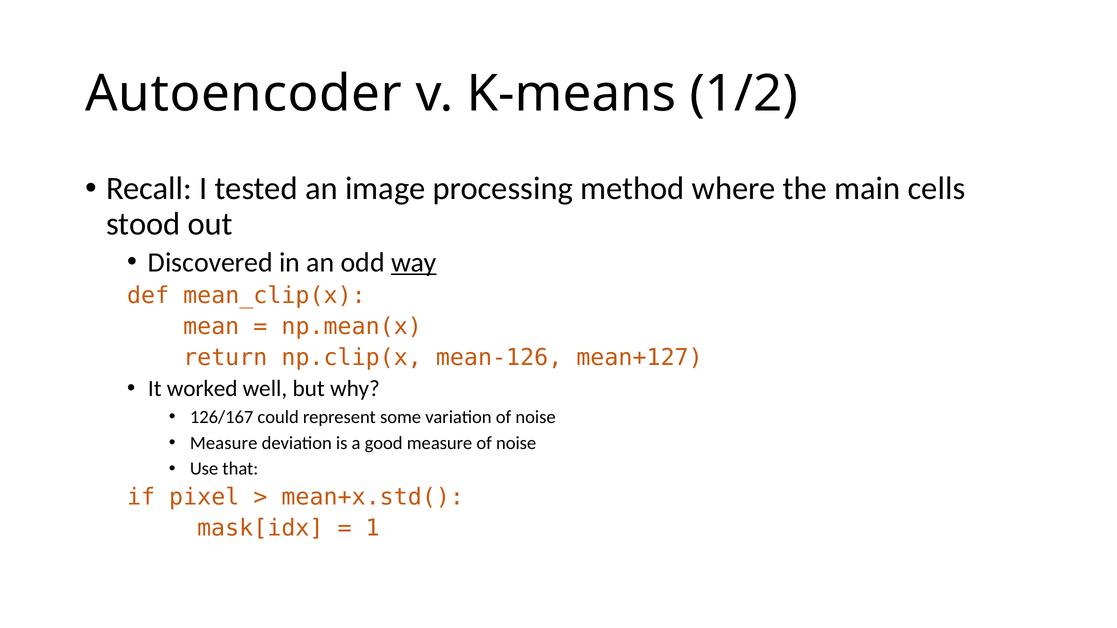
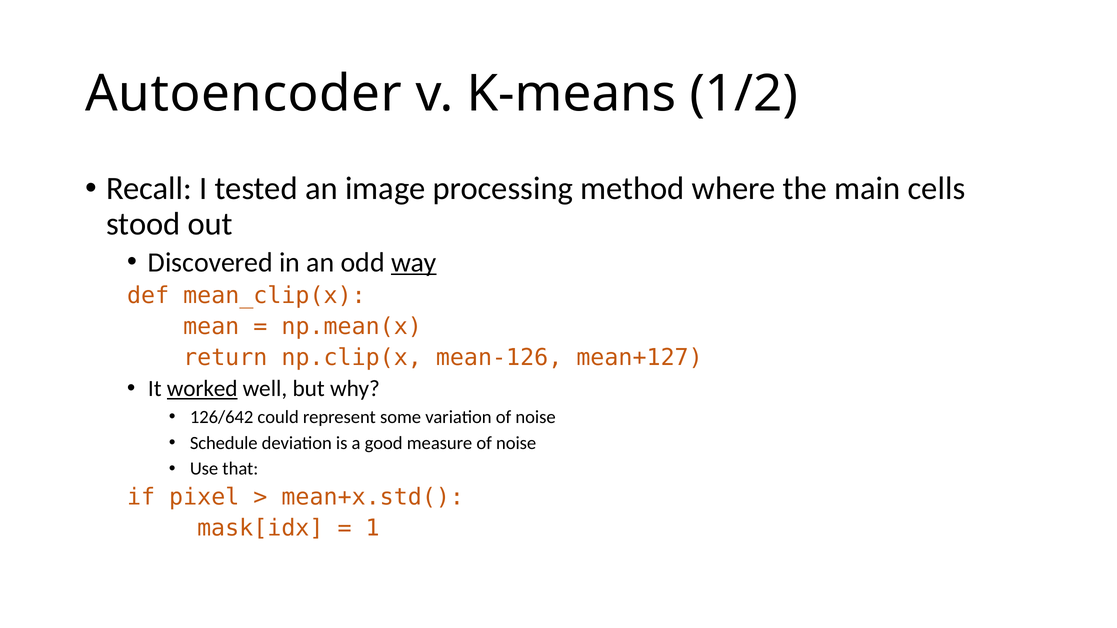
worked underline: none -> present
126/167: 126/167 -> 126/642
Measure at (224, 443): Measure -> Schedule
